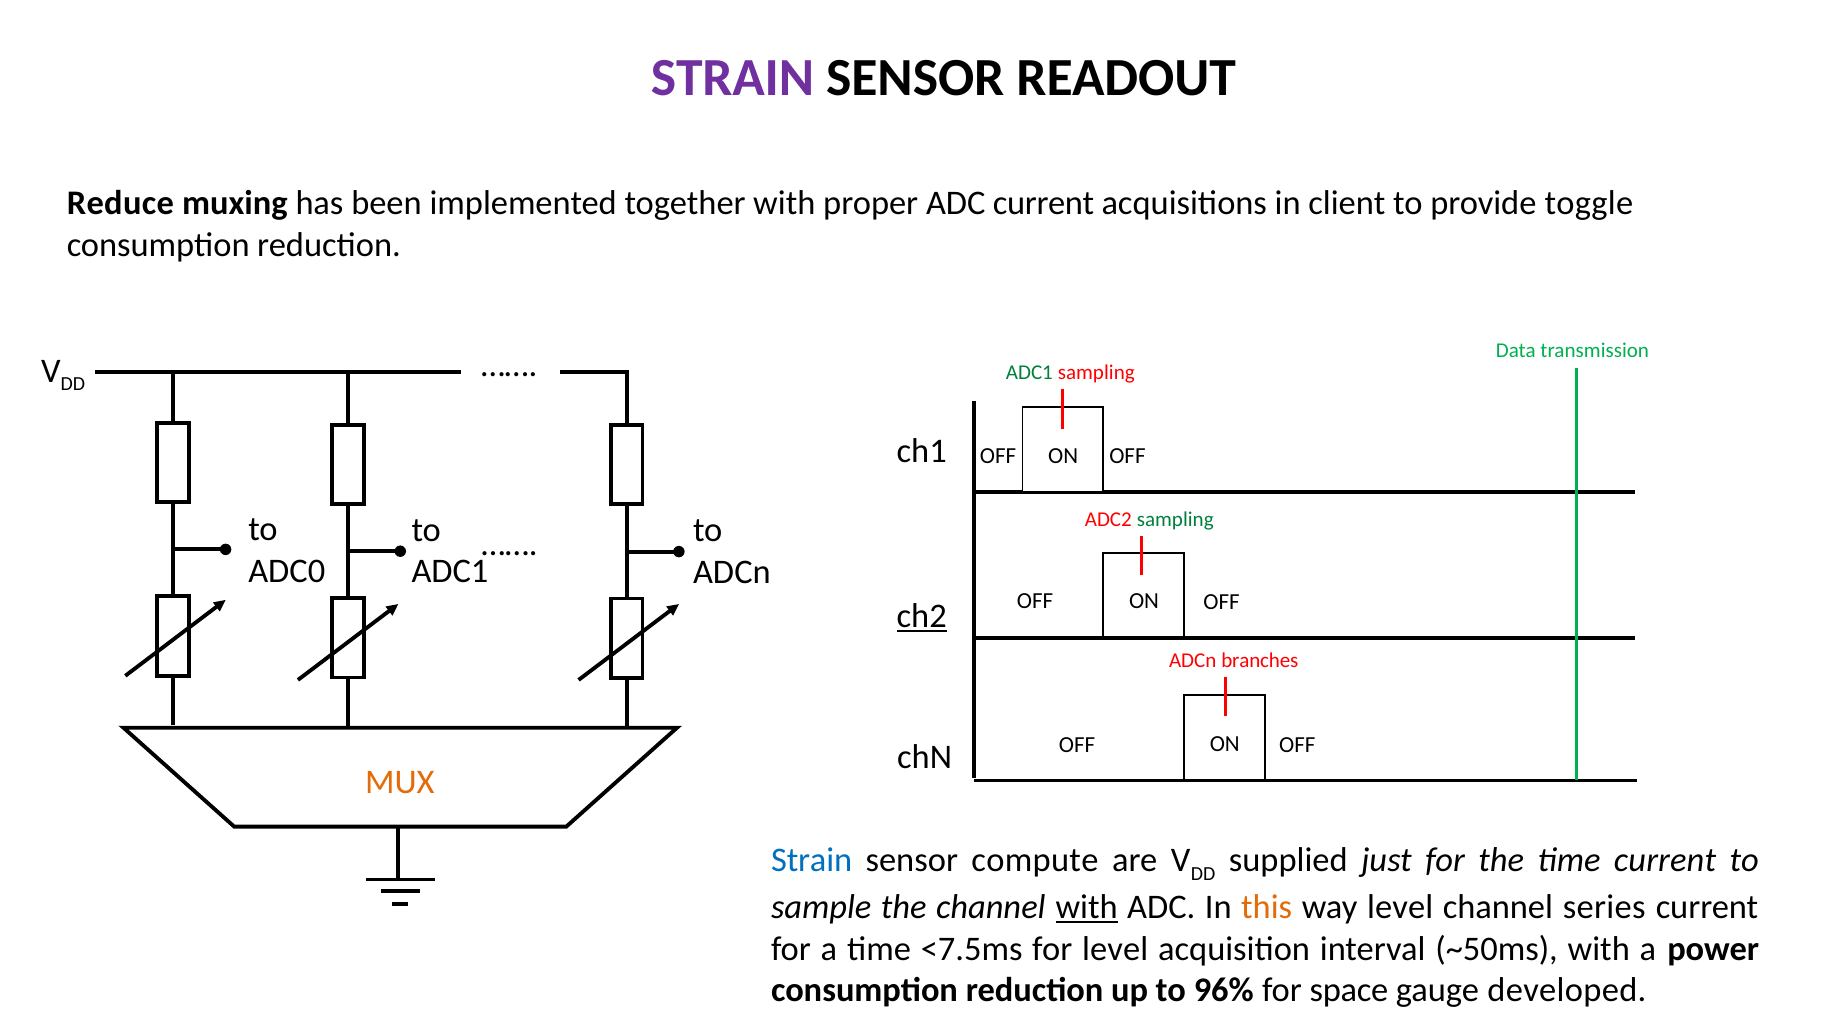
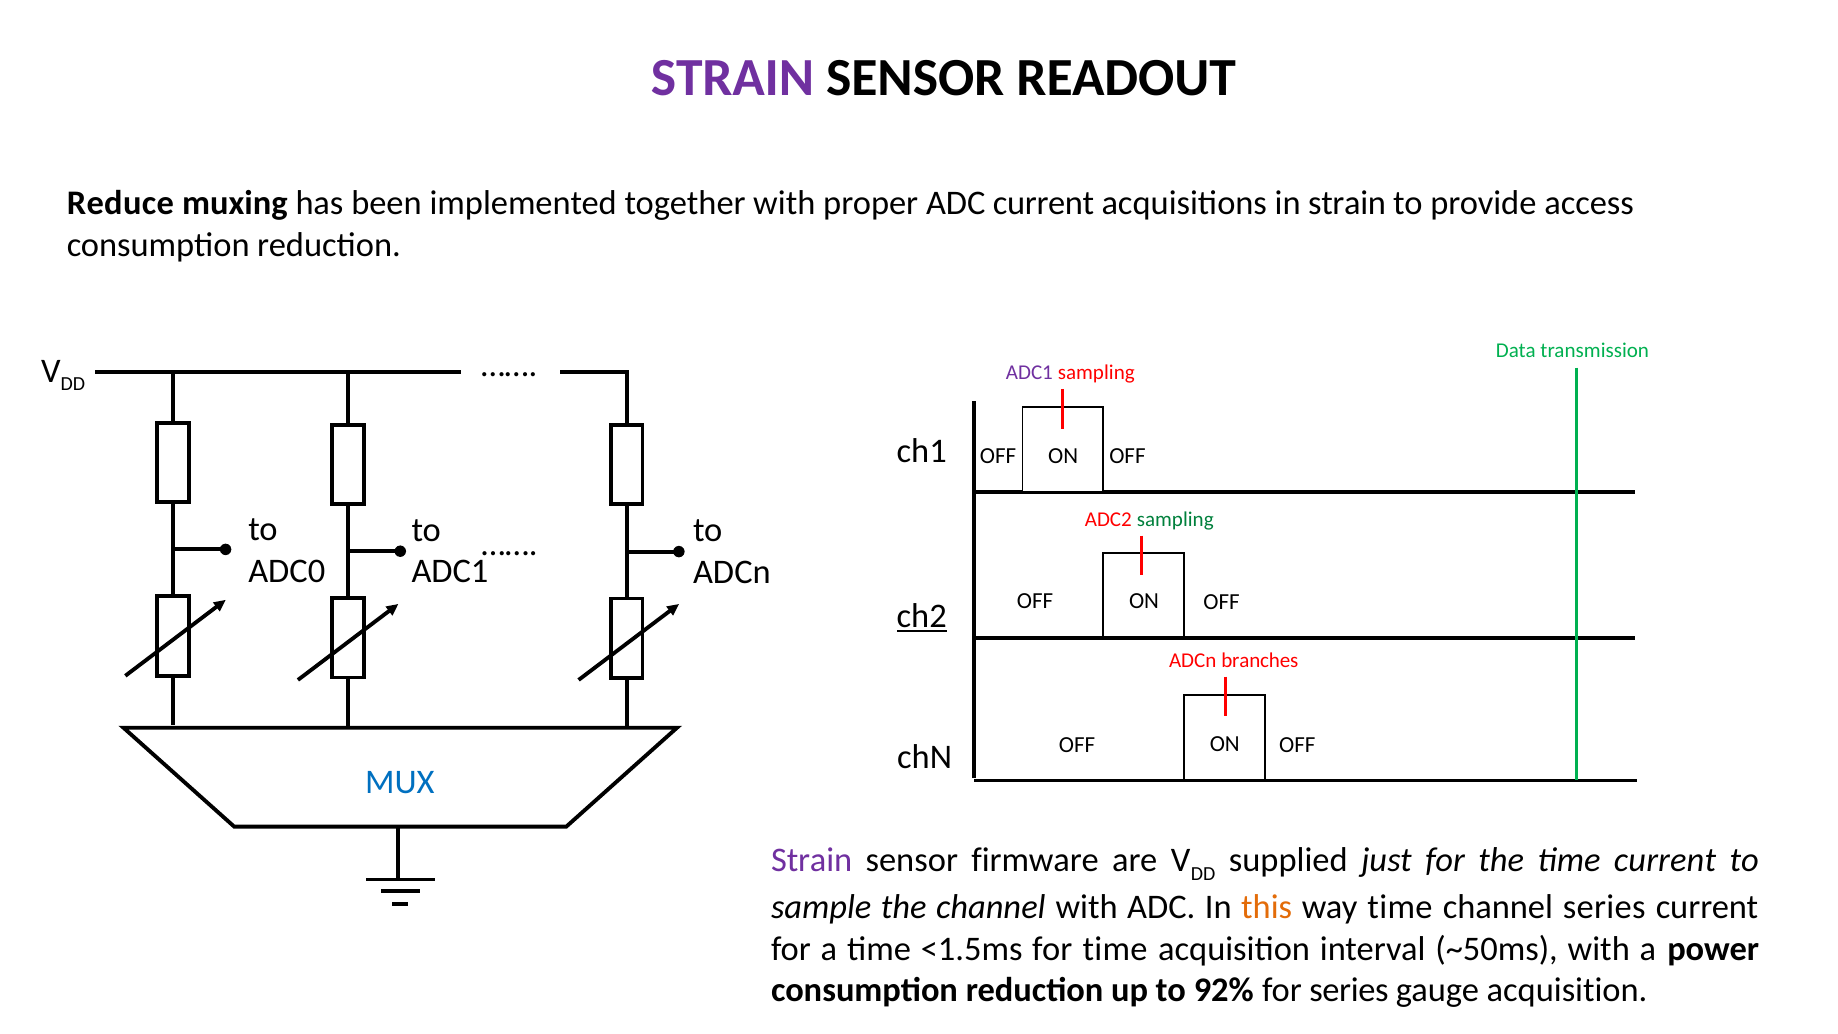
in client: client -> strain
toggle: toggle -> access
ADC1 at (1029, 373) colour: green -> purple
MUX colour: orange -> blue
Strain at (812, 860) colour: blue -> purple
compute: compute -> firmware
with at (1087, 907) underline: present -> none
way level: level -> time
<7.5ms: <7.5ms -> <1.5ms
for level: level -> time
96%: 96% -> 92%
for space: space -> series
gauge developed: developed -> acquisition
